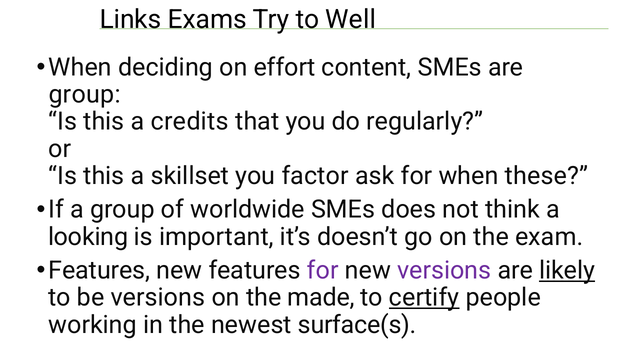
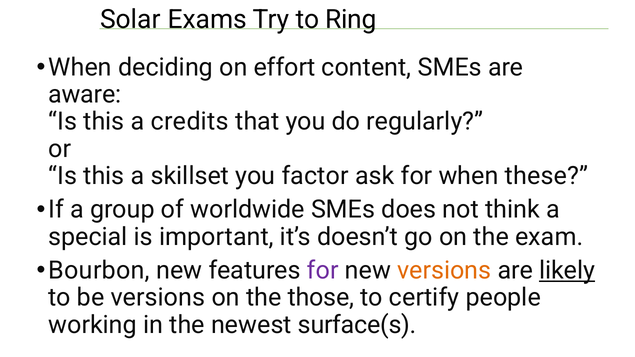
Links: Links -> Solar
Well: Well -> Ring
group at (85, 95): group -> aware
looking: looking -> special
Features at (99, 271): Features -> Bourbon
versions at (444, 271) colour: purple -> orange
made: made -> those
certify underline: present -> none
